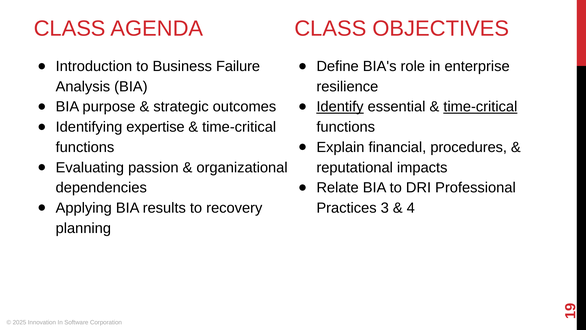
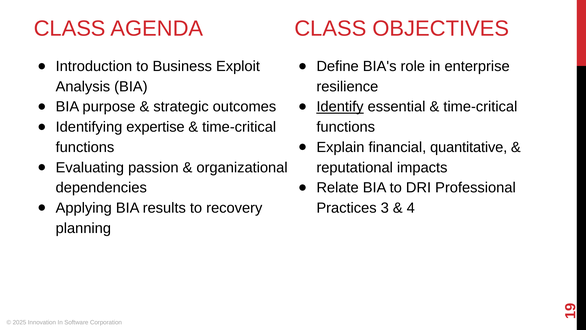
Failure: Failure -> Exploit
time-critical at (480, 107) underline: present -> none
procedures: procedures -> quantitative
